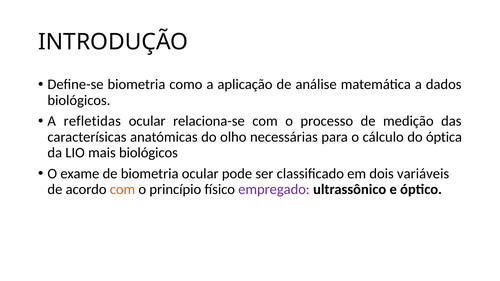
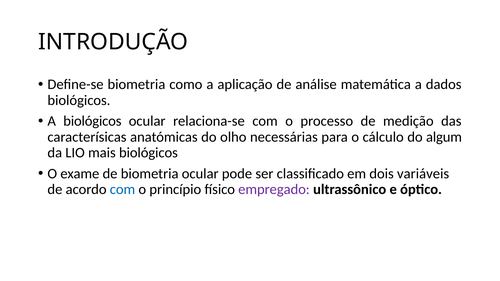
A refletidas: refletidas -> biológicos
óptica: óptica -> algum
com at (123, 189) colour: orange -> blue
